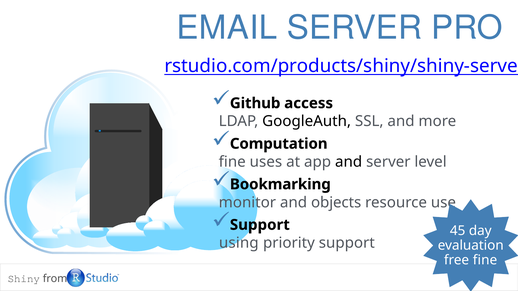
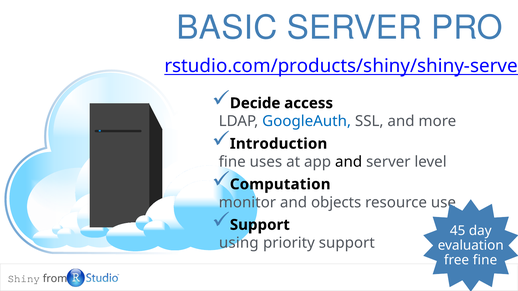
EMAIL: EMAIL -> BASIC
Github: Github -> Decide
GoogleAuth colour: black -> blue
Computation: Computation -> Introduction
Bookmarking: Bookmarking -> Computation
